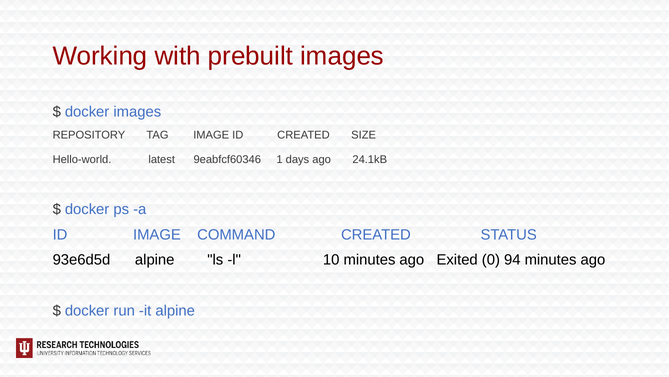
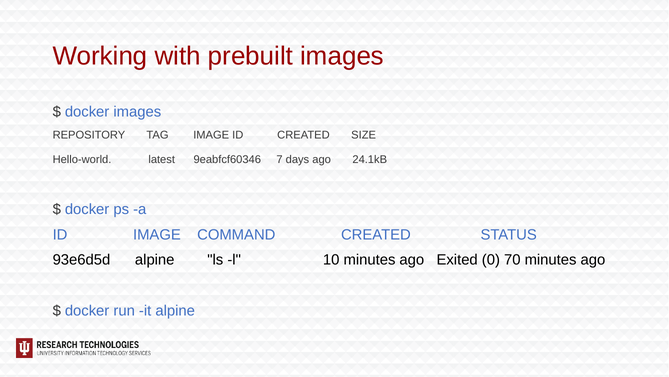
1: 1 -> 7
94: 94 -> 70
